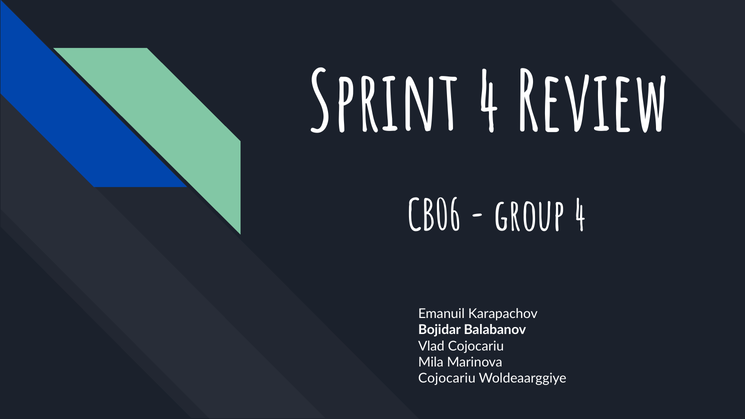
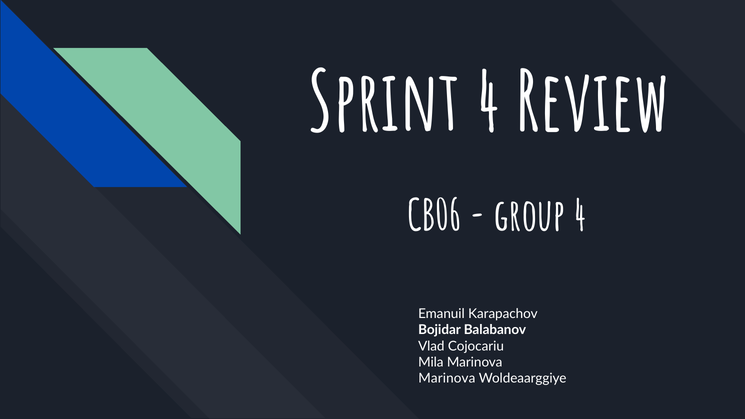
Cojocariu at (447, 378): Cojocariu -> Marinova
